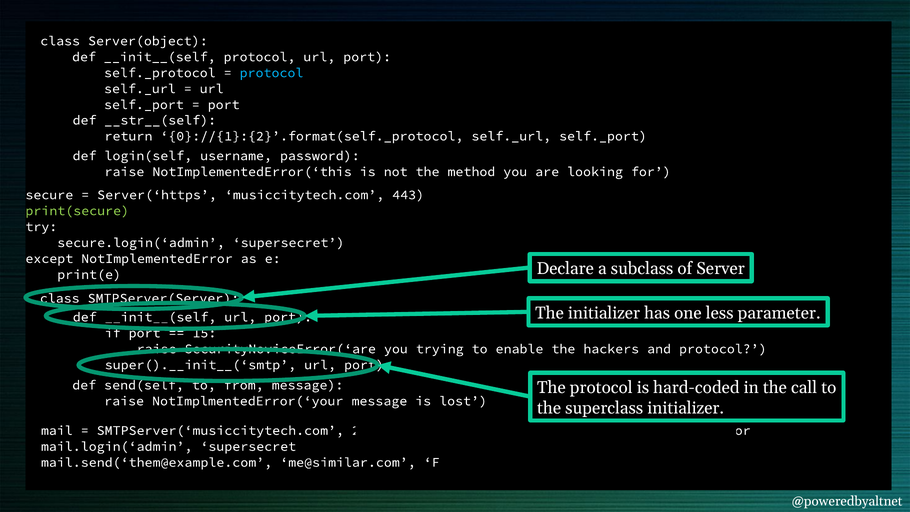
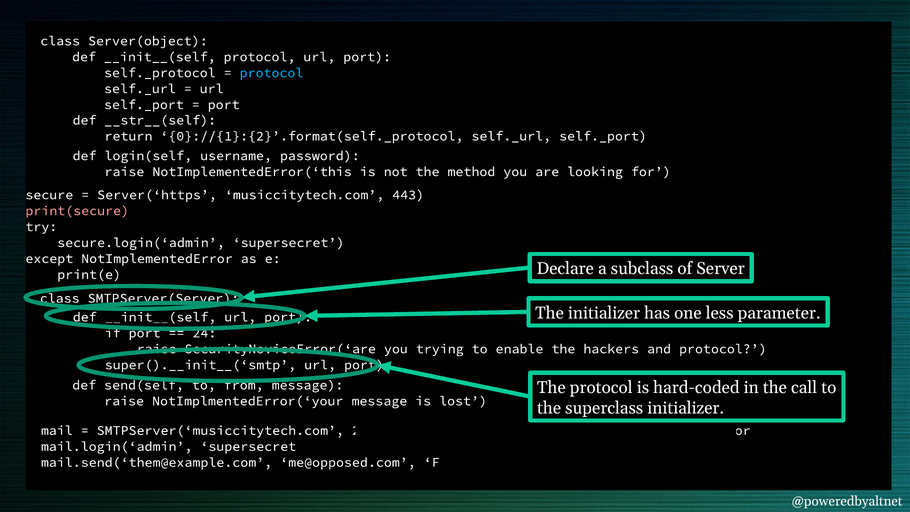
print(secure colour: light green -> pink
15: 15 -> 24
me@similar.com: me@similar.com -> me@opposed.com
